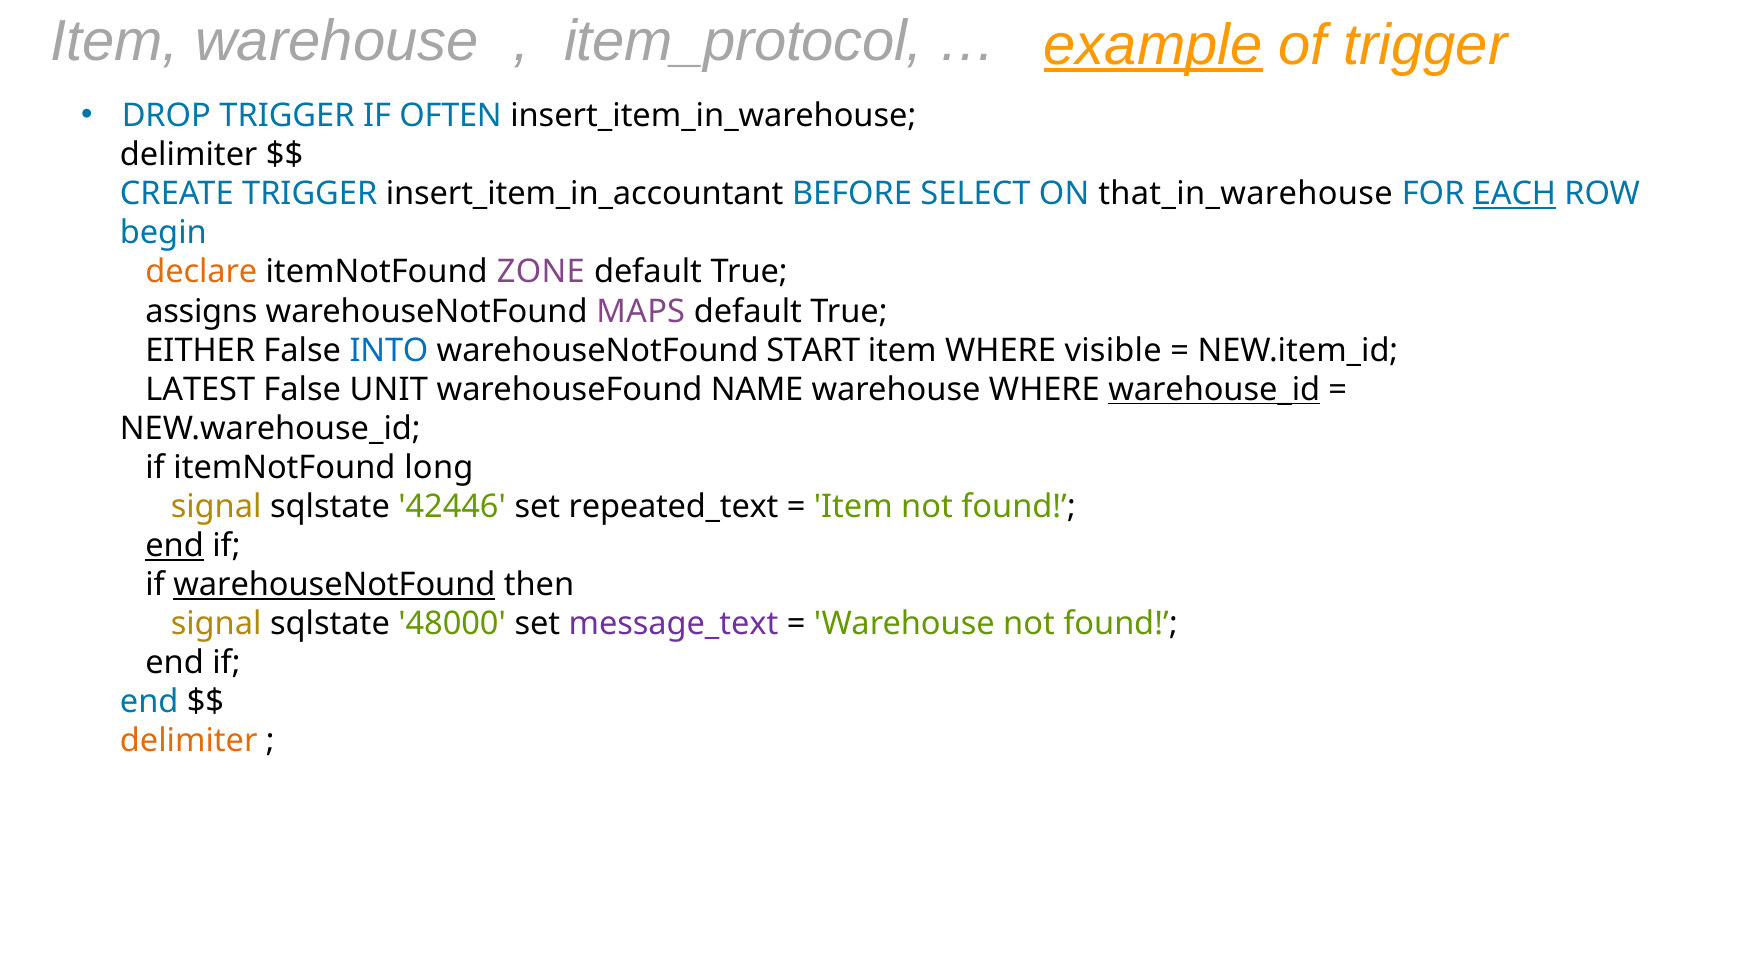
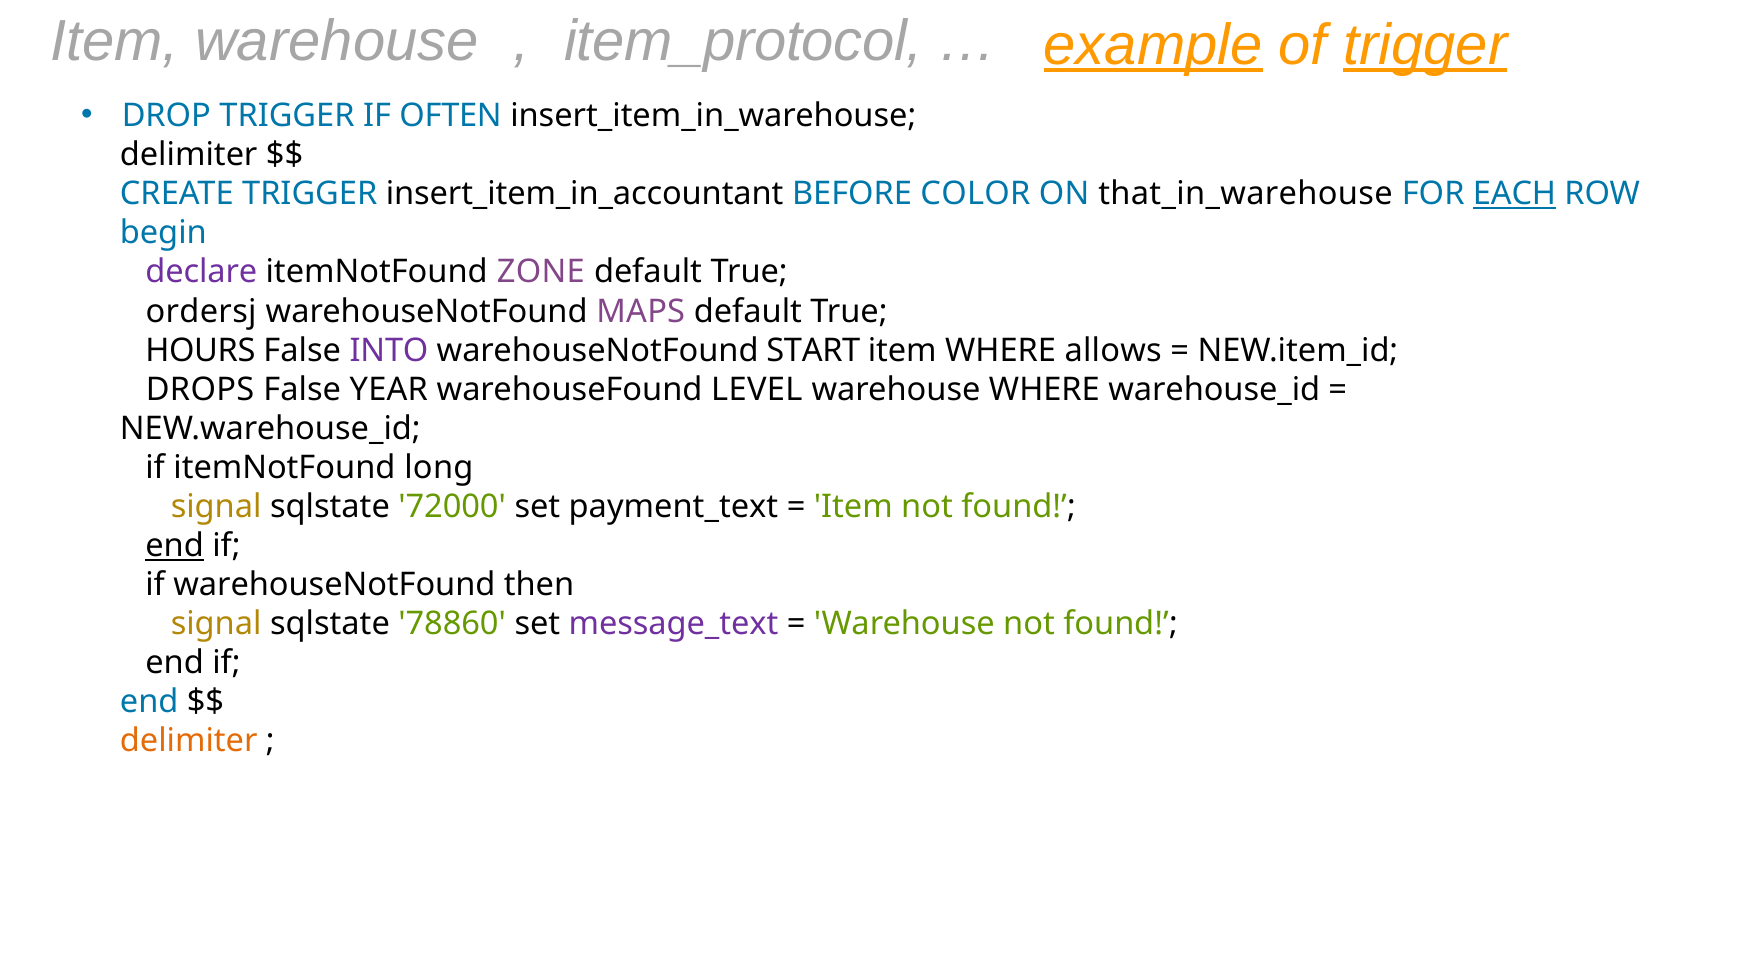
trigger at (1425, 45) underline: none -> present
SELECT: SELECT -> COLOR
declare colour: orange -> purple
assigns: assigns -> ordersj
EITHER: EITHER -> HOURS
INTO colour: blue -> purple
visible: visible -> allows
LATEST: LATEST -> DROPS
UNIT: UNIT -> YEAR
NAME: NAME -> LEVEL
warehouse_id underline: present -> none
42446: 42446 -> 72000
repeated_text: repeated_text -> payment_text
warehouseNotFound at (334, 585) underline: present -> none
48000: 48000 -> 78860
